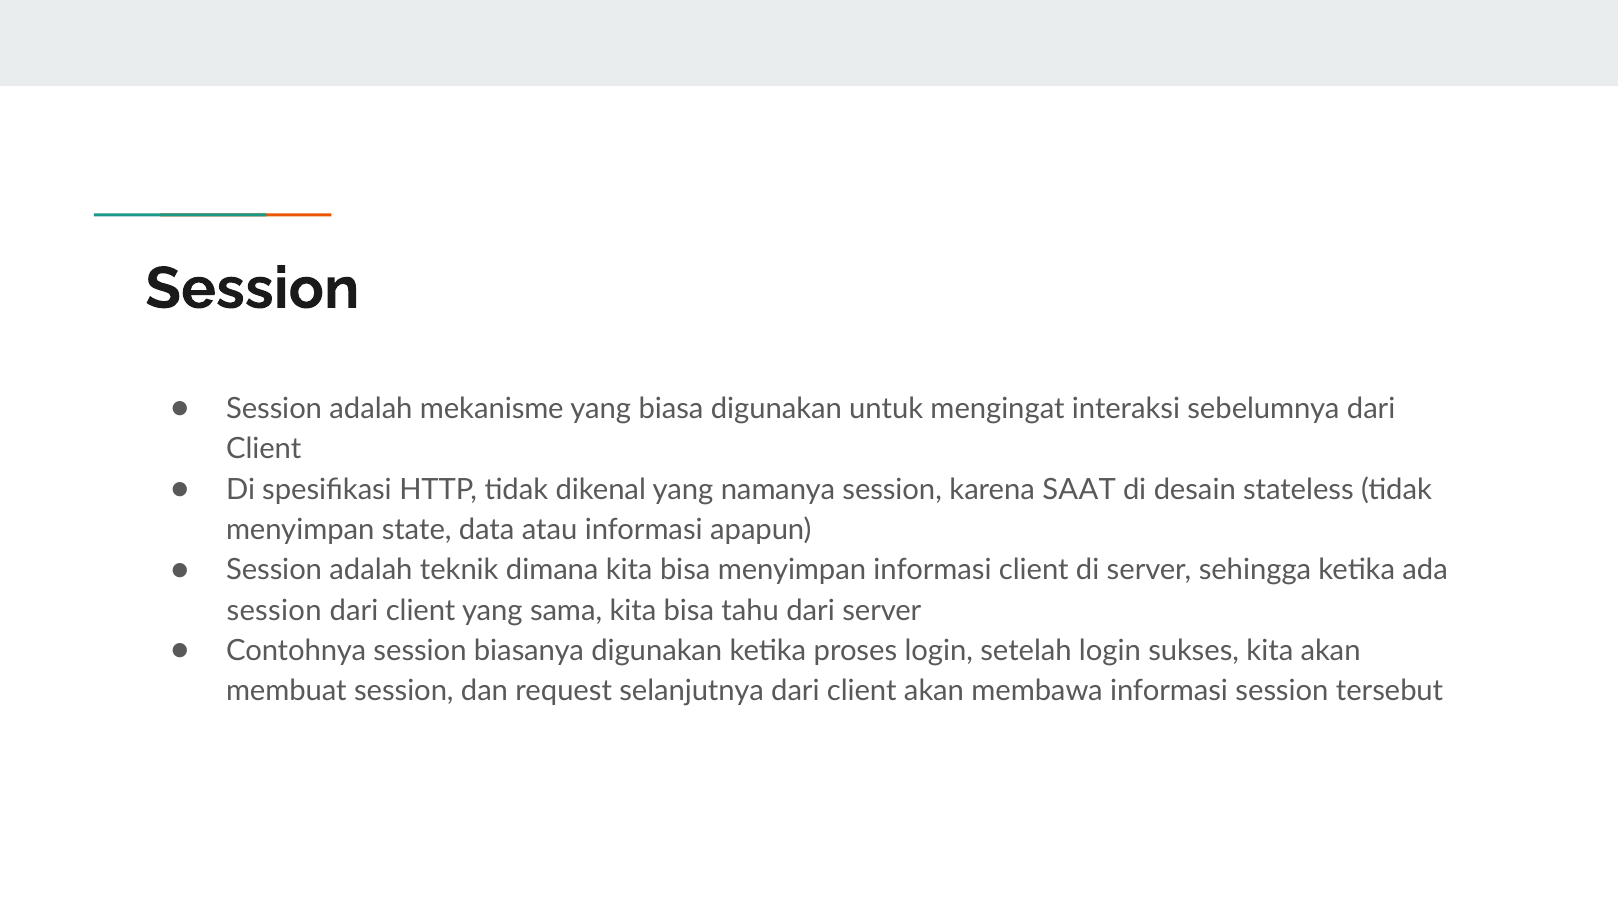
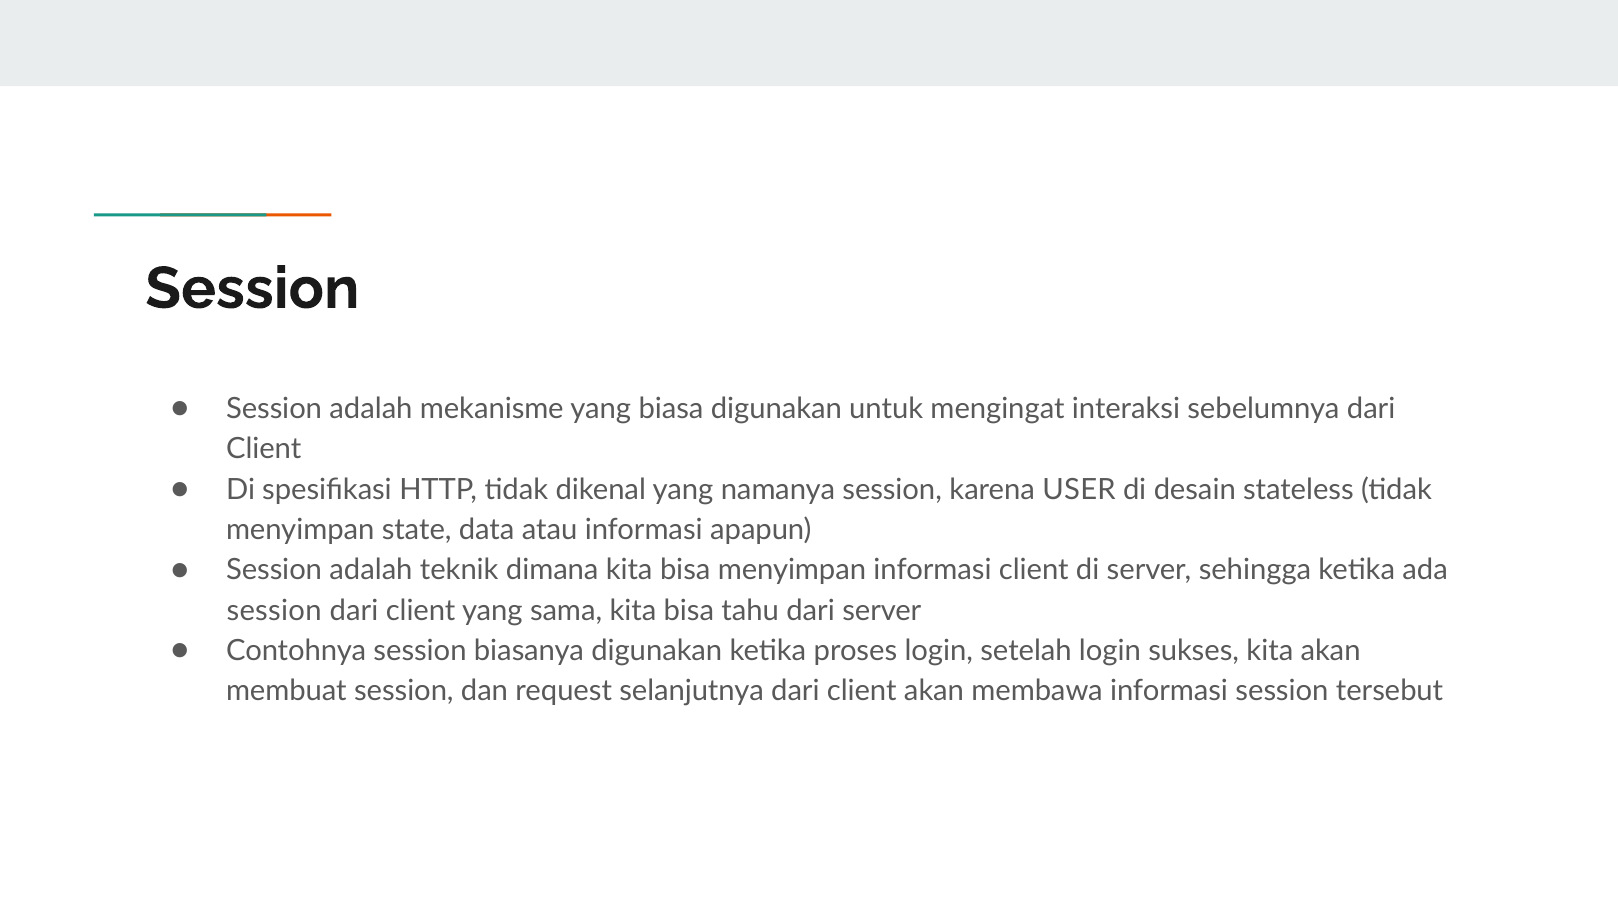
SAAT: SAAT -> USER
